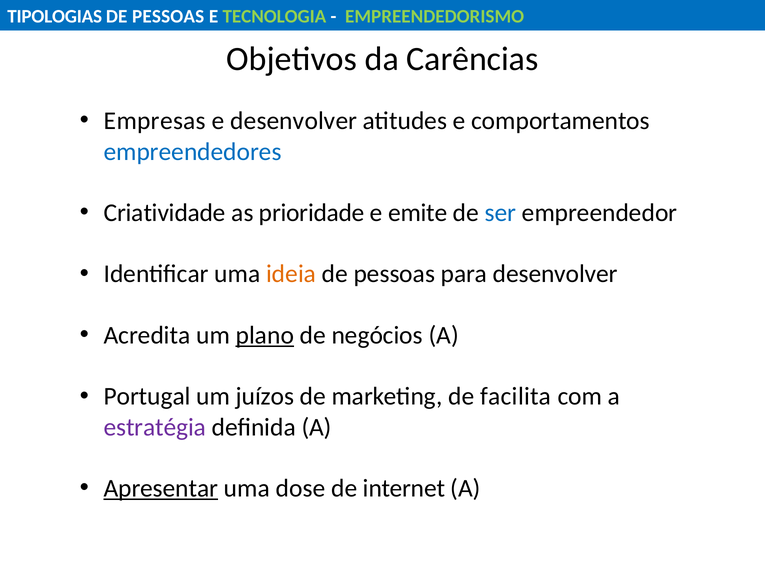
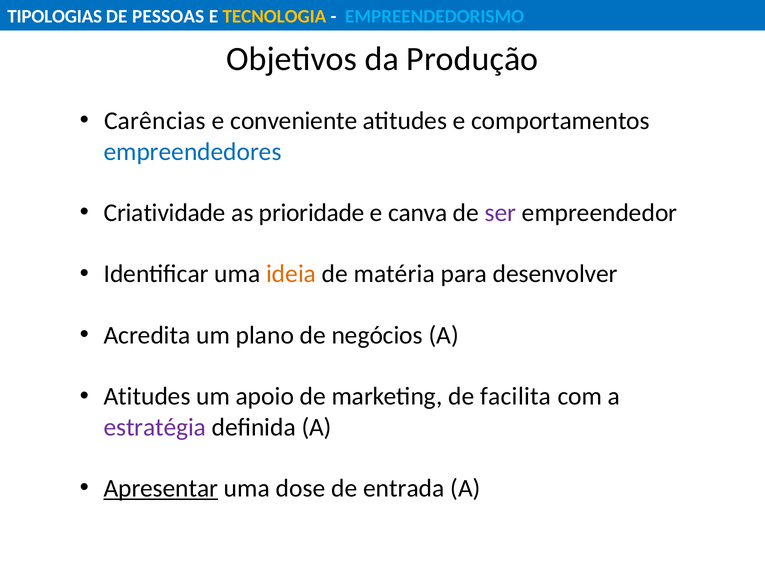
TECNOLOGIA colour: light green -> yellow
EMPREENDEDORISMO colour: light green -> light blue
Carências: Carências -> Produção
Empresas: Empresas -> Carências
e desenvolver: desenvolver -> conveniente
emite: emite -> canva
ser colour: blue -> purple
pessoas at (394, 274): pessoas -> matéria
plano underline: present -> none
Portugal at (147, 396): Portugal -> Atitudes
juízos: juízos -> apoio
internet: internet -> entrada
